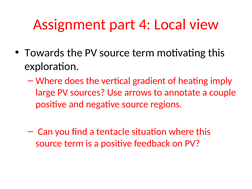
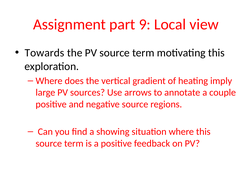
4: 4 -> 9
tentacle: tentacle -> showing
